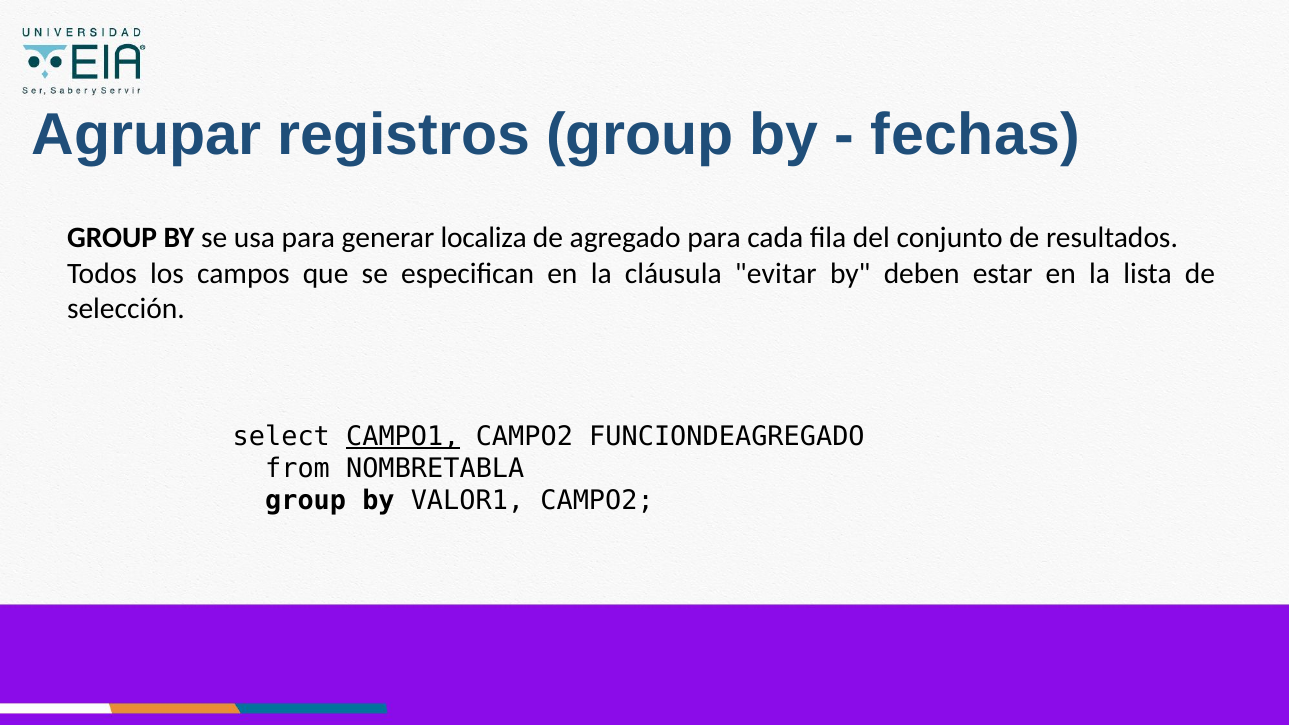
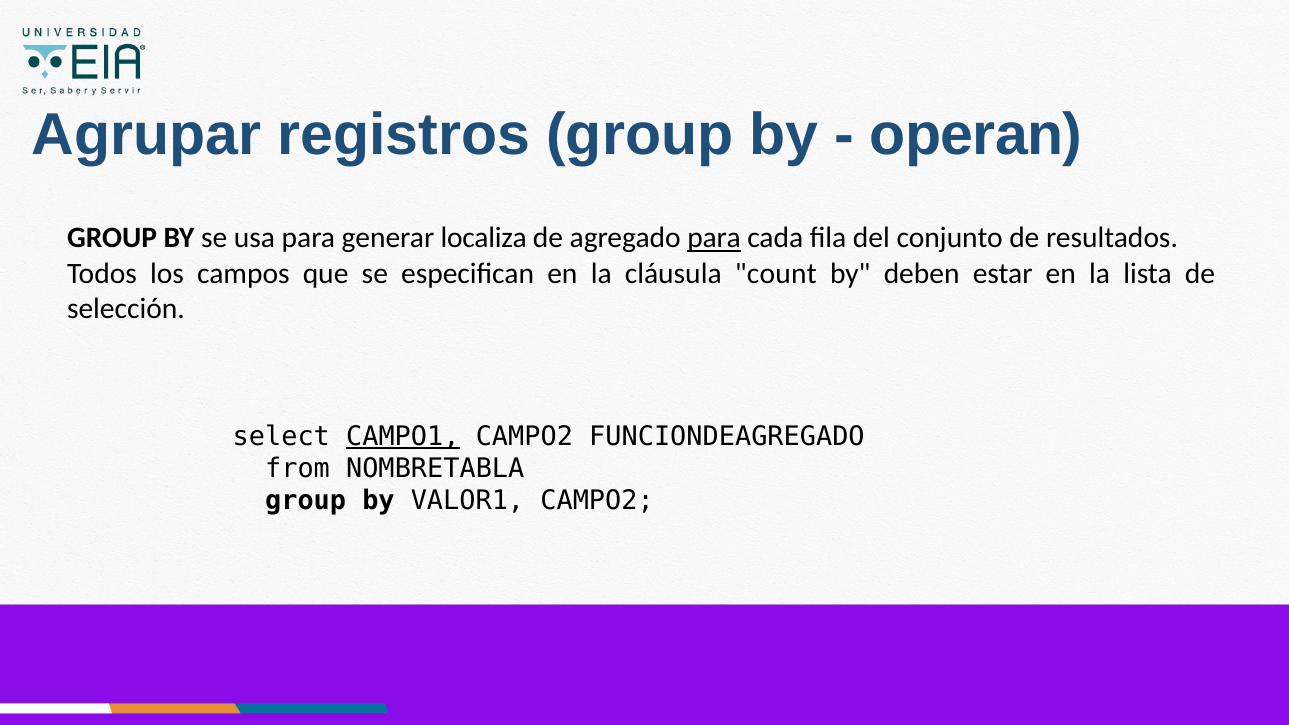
fechas: fechas -> operan
para at (714, 238) underline: none -> present
evitar: evitar -> count
